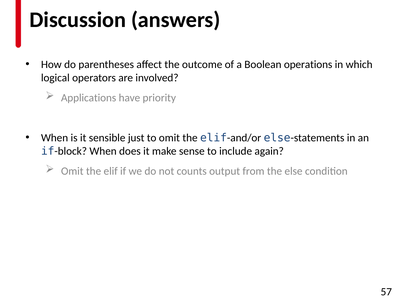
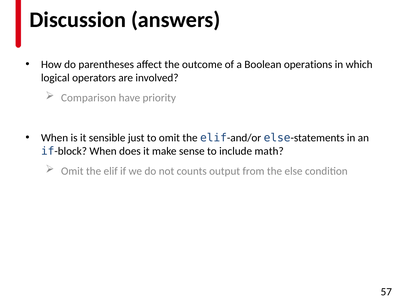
Applications: Applications -> Comparison
again: again -> math
